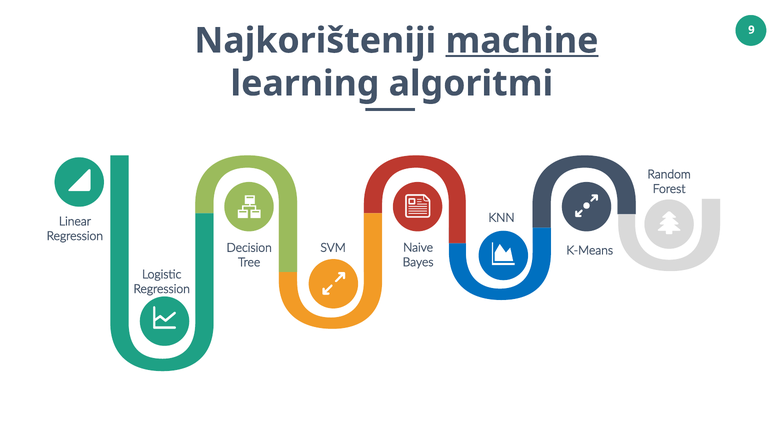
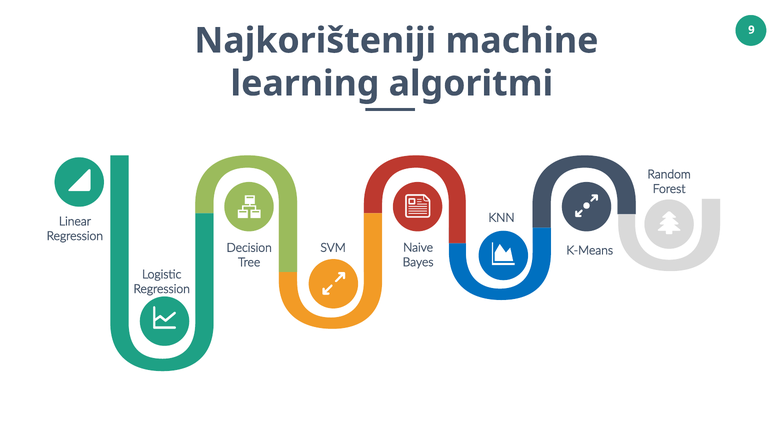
machine underline: present -> none
